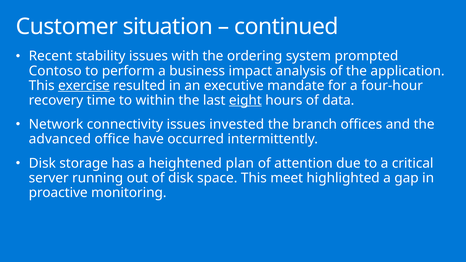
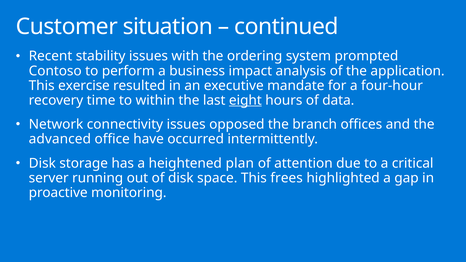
exercise underline: present -> none
invested: invested -> opposed
meet: meet -> frees
